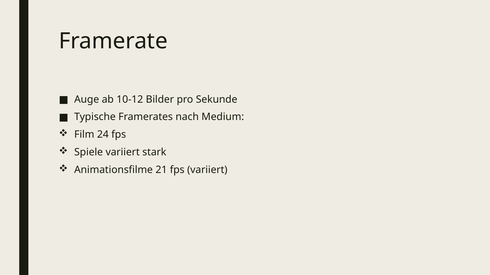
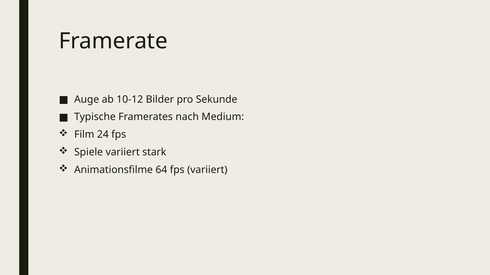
21: 21 -> 64
